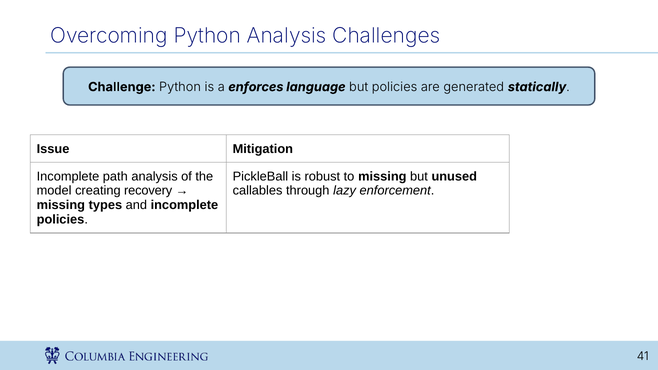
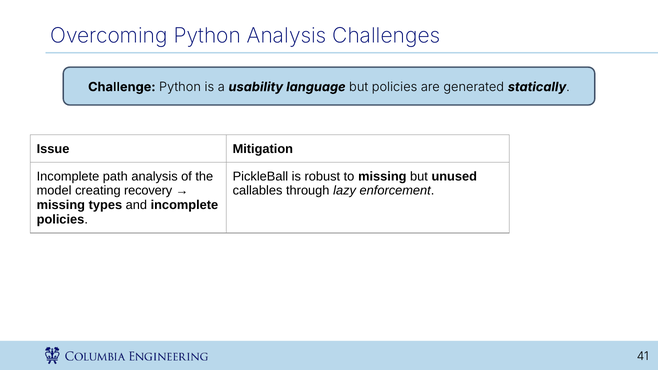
enforces: enforces -> usability
